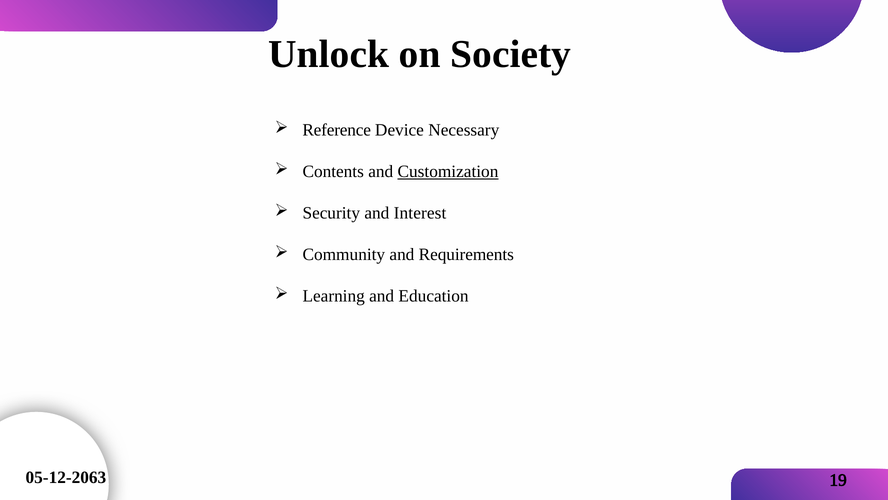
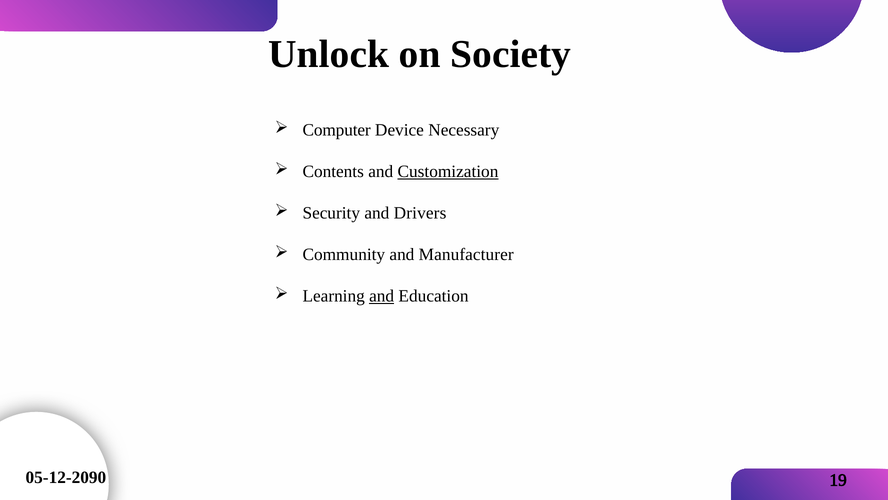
Reference: Reference -> Computer
Interest: Interest -> Drivers
Requirements: Requirements -> Manufacturer
and at (382, 296) underline: none -> present
05-12-2063: 05-12-2063 -> 05-12-2090
